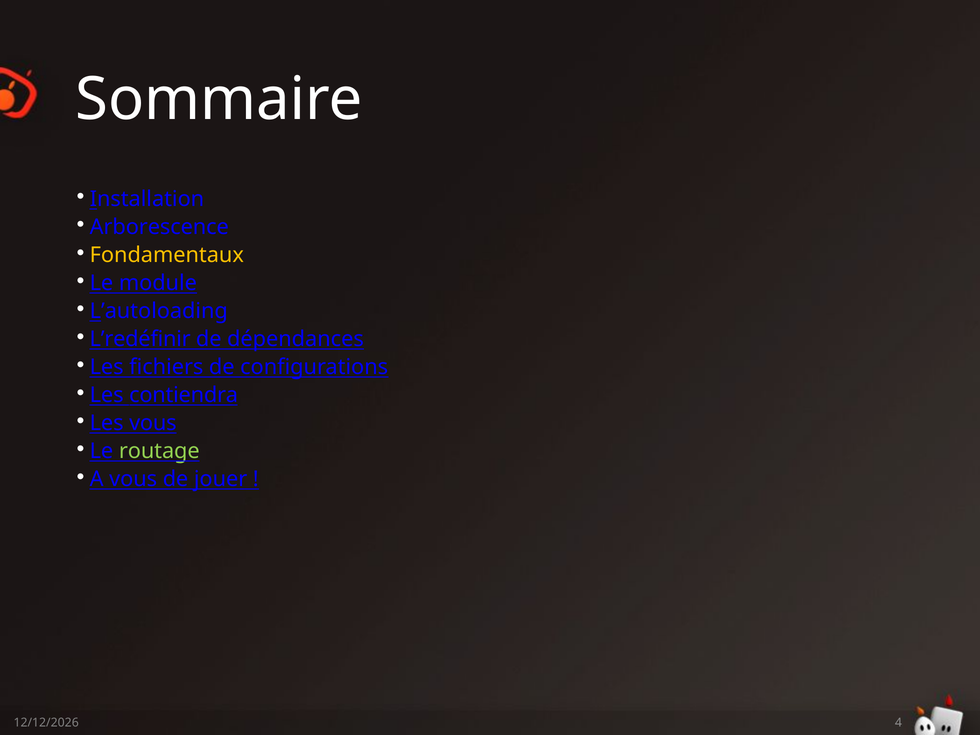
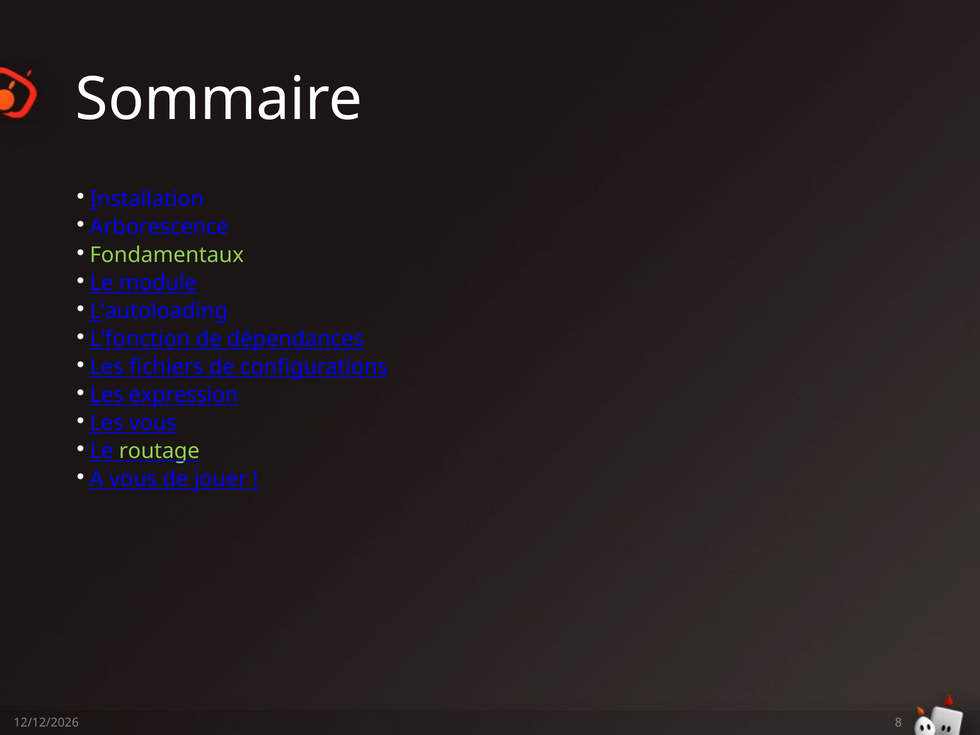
Fondamentaux colour: yellow -> light green
L’redéfinir: L’redéfinir -> L’fonction
contiendra: contiendra -> expression
4: 4 -> 8
